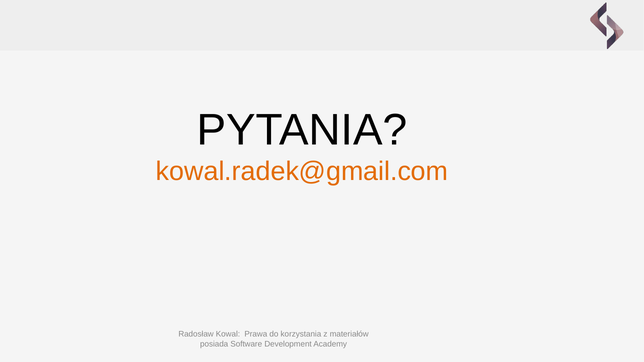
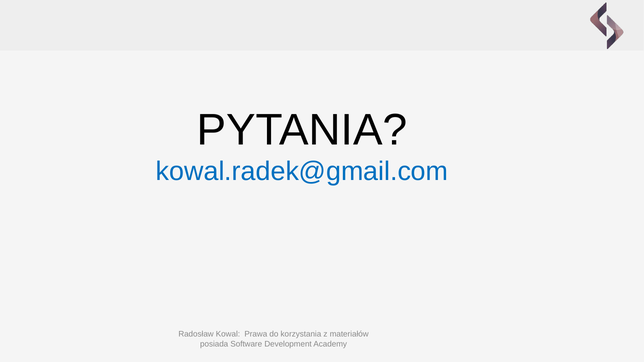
kowal.radek@gmail.com colour: orange -> blue
